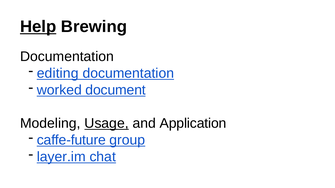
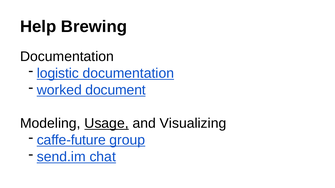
Help underline: present -> none
editing: editing -> logistic
Application: Application -> Visualizing
layer.im: layer.im -> send.im
